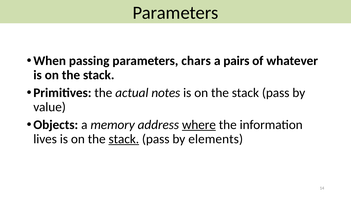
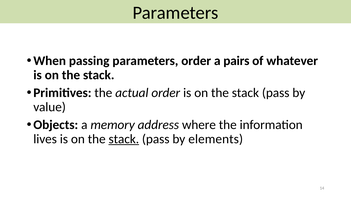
parameters chars: chars -> order
actual notes: notes -> order
where underline: present -> none
